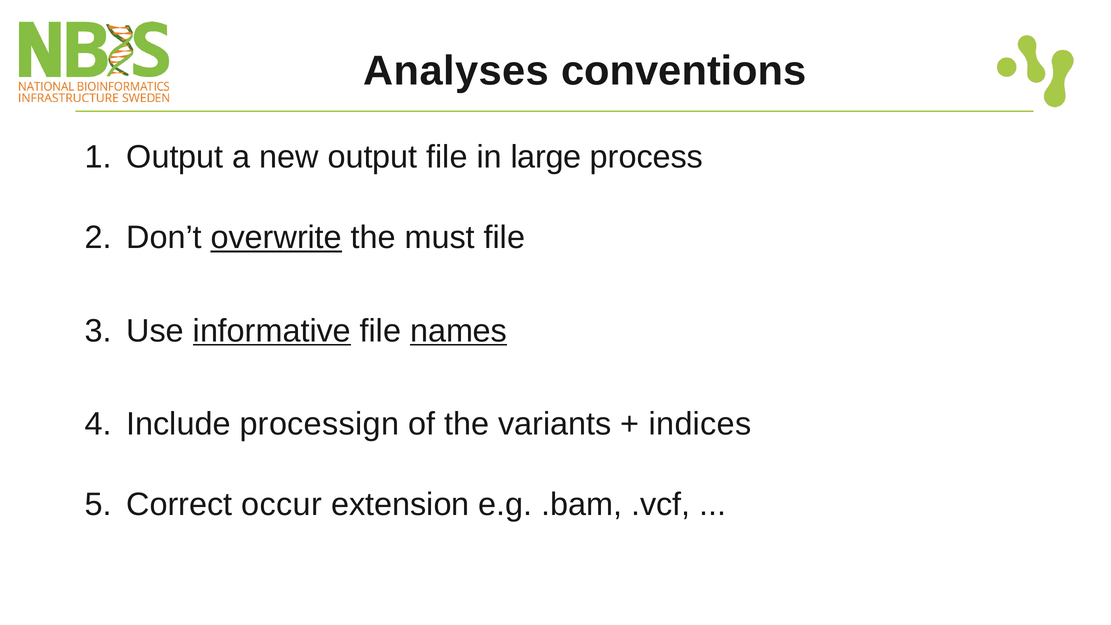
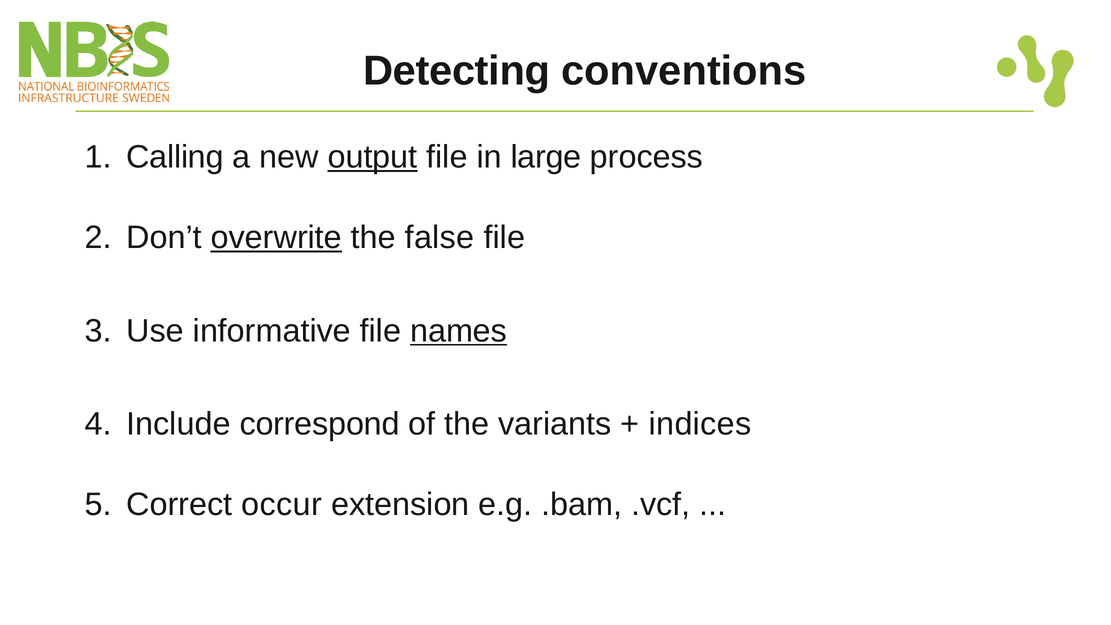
Analyses: Analyses -> Detecting
Output at (175, 157): Output -> Calling
output at (372, 157) underline: none -> present
must: must -> false
informative underline: present -> none
processign: processign -> correspond
